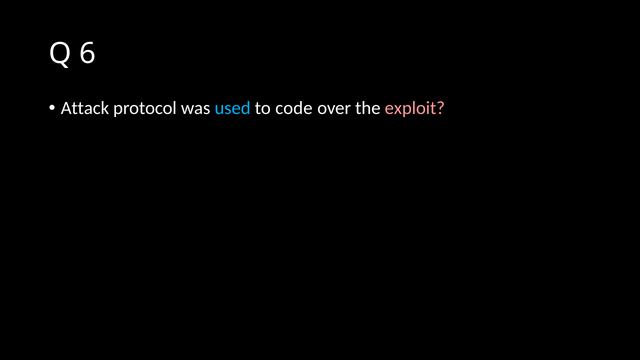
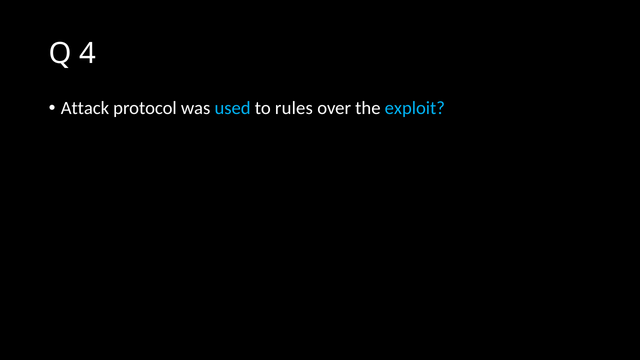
6: 6 -> 4
code: code -> rules
exploit colour: pink -> light blue
